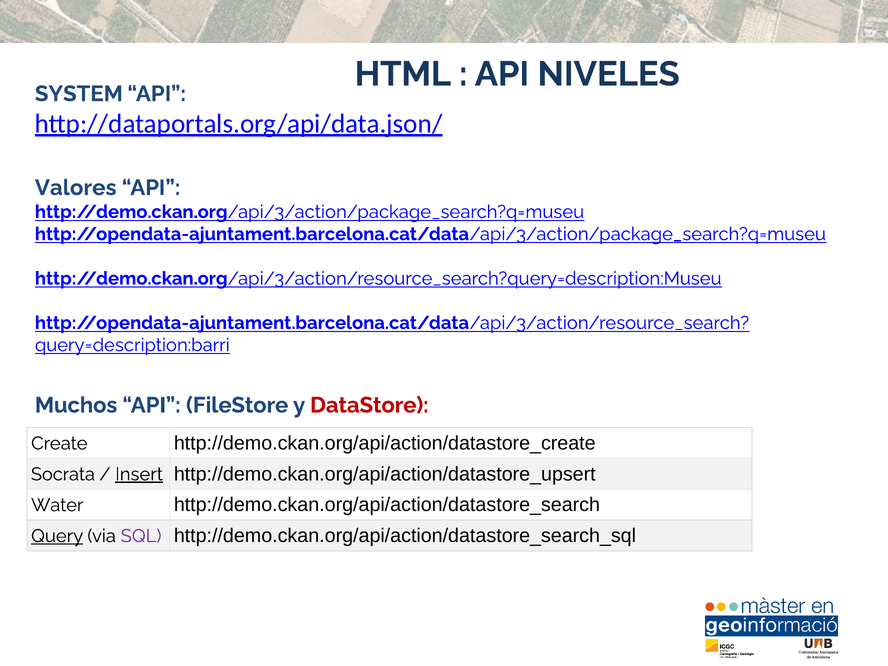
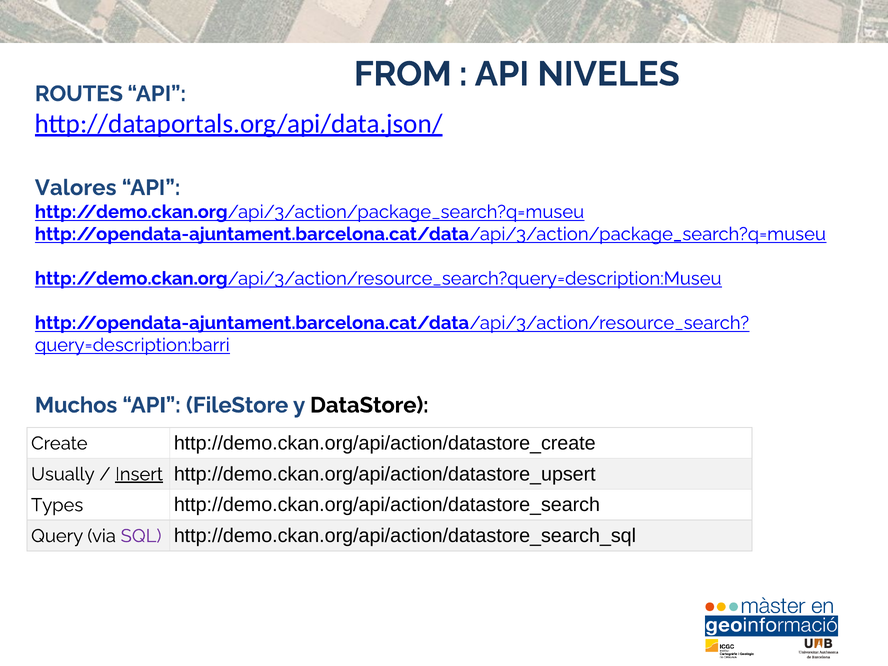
HTML: HTML -> FROM
SYSTEM: SYSTEM -> ROUTES
DataStore colour: red -> black
Socrata: Socrata -> Usually
Water: Water -> Types
Query underline: present -> none
